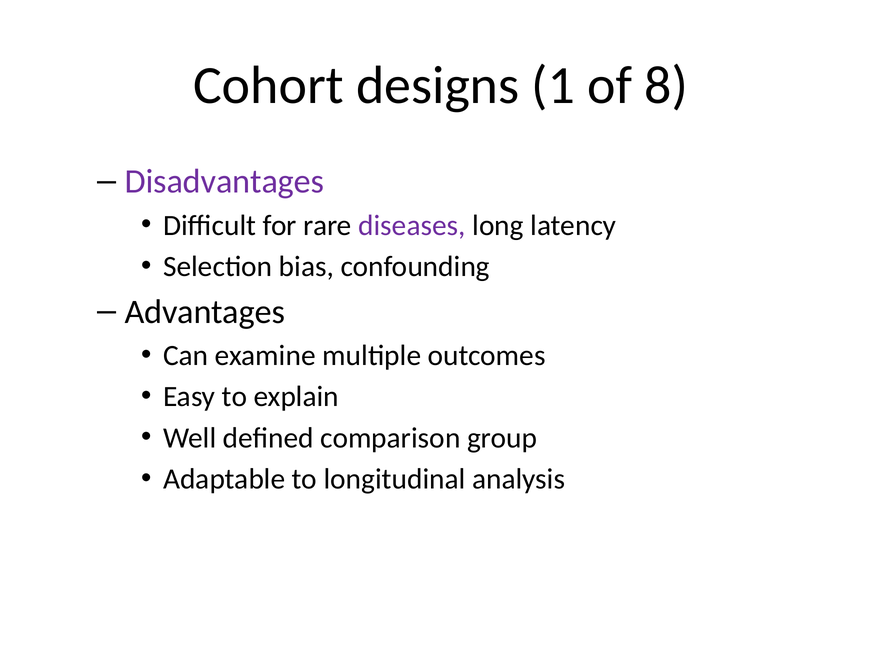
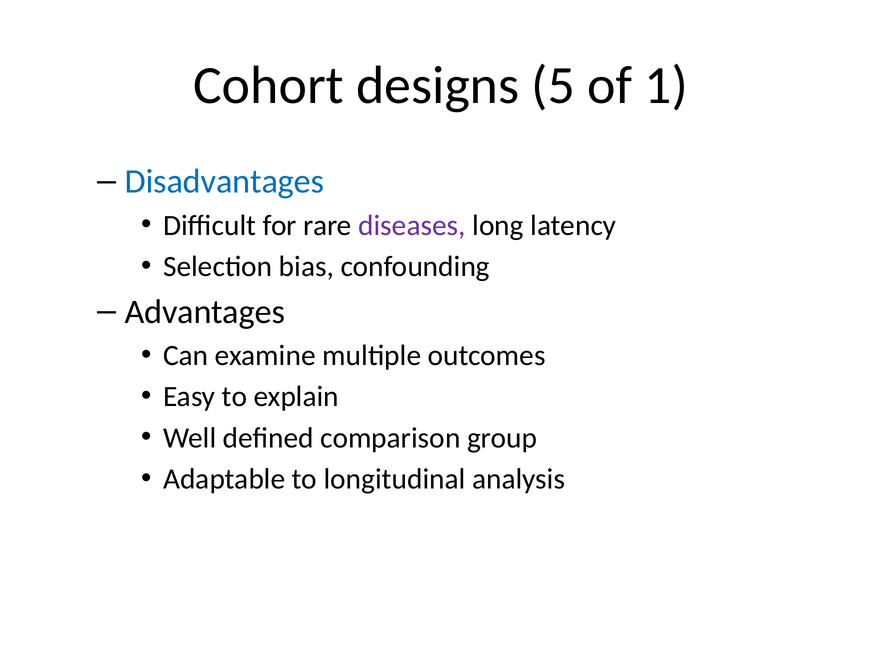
1: 1 -> 5
8: 8 -> 1
Disadvantages colour: purple -> blue
